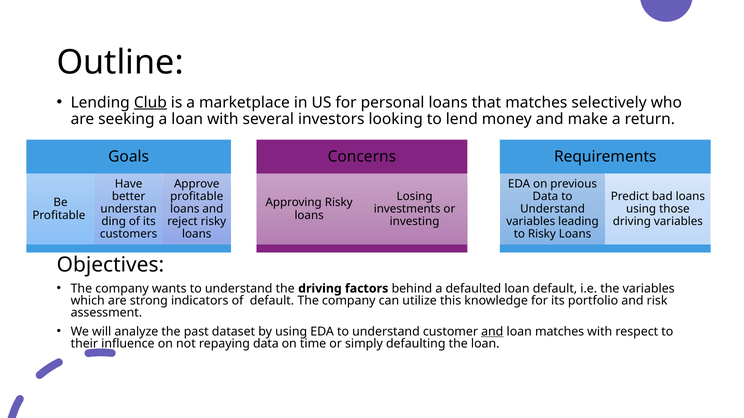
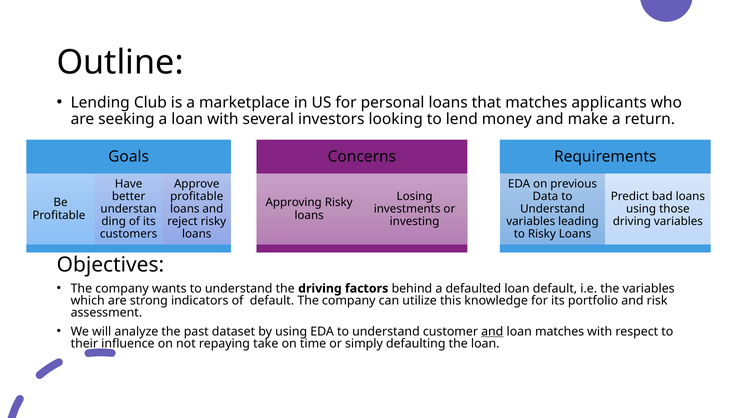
Club underline: present -> none
selectively: selectively -> applicants
repaying data: data -> take
